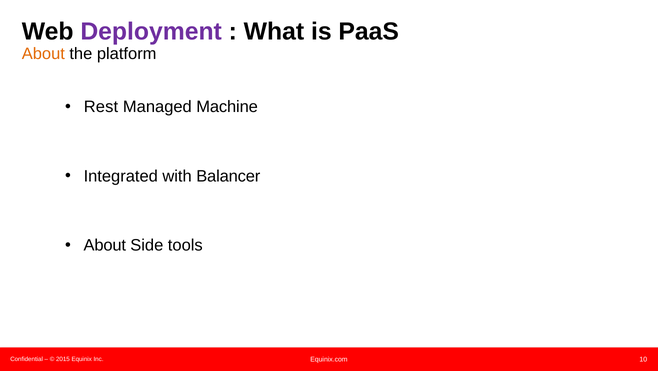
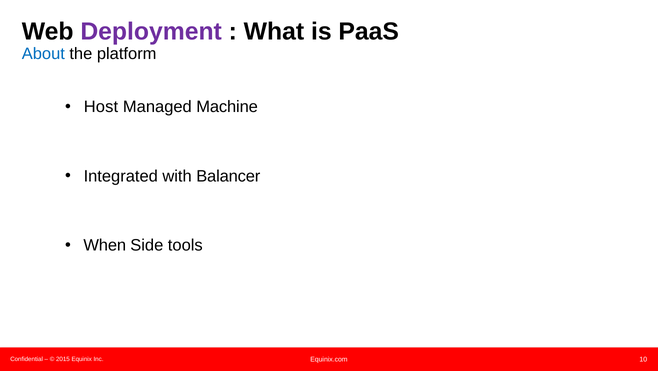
About at (43, 54) colour: orange -> blue
Rest: Rest -> Host
About at (105, 246): About -> When
